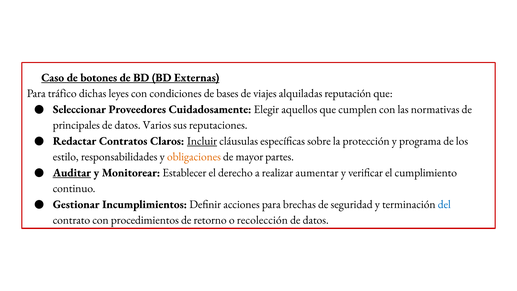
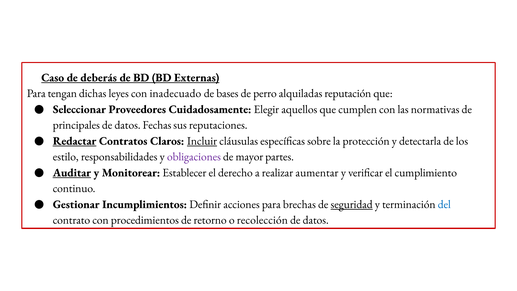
botones: botones -> deberás
tráfico: tráfico -> tengan
condiciones: condiciones -> inadecuado
viajes: viajes -> perro
Varios: Varios -> Fechas
Redactar underline: none -> present
programa: programa -> detectarla
obligaciones colour: orange -> purple
seguridad underline: none -> present
